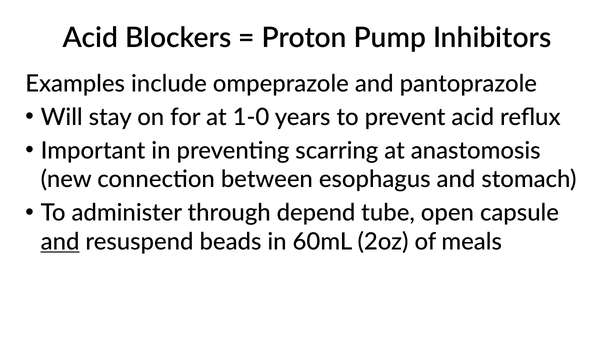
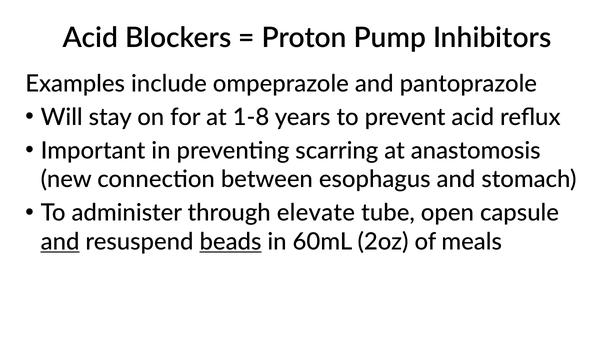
1-0: 1-0 -> 1-8
depend: depend -> elevate
beads underline: none -> present
